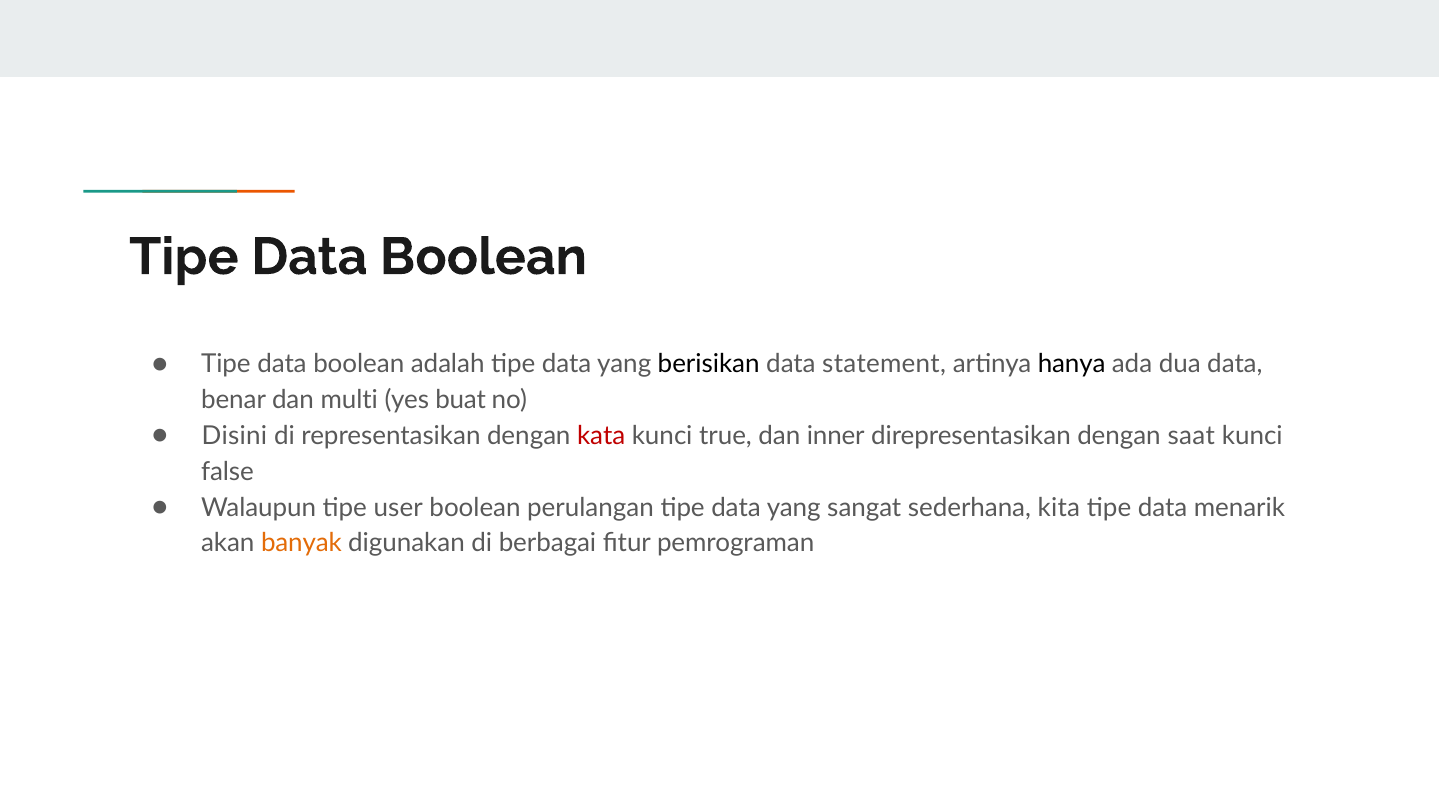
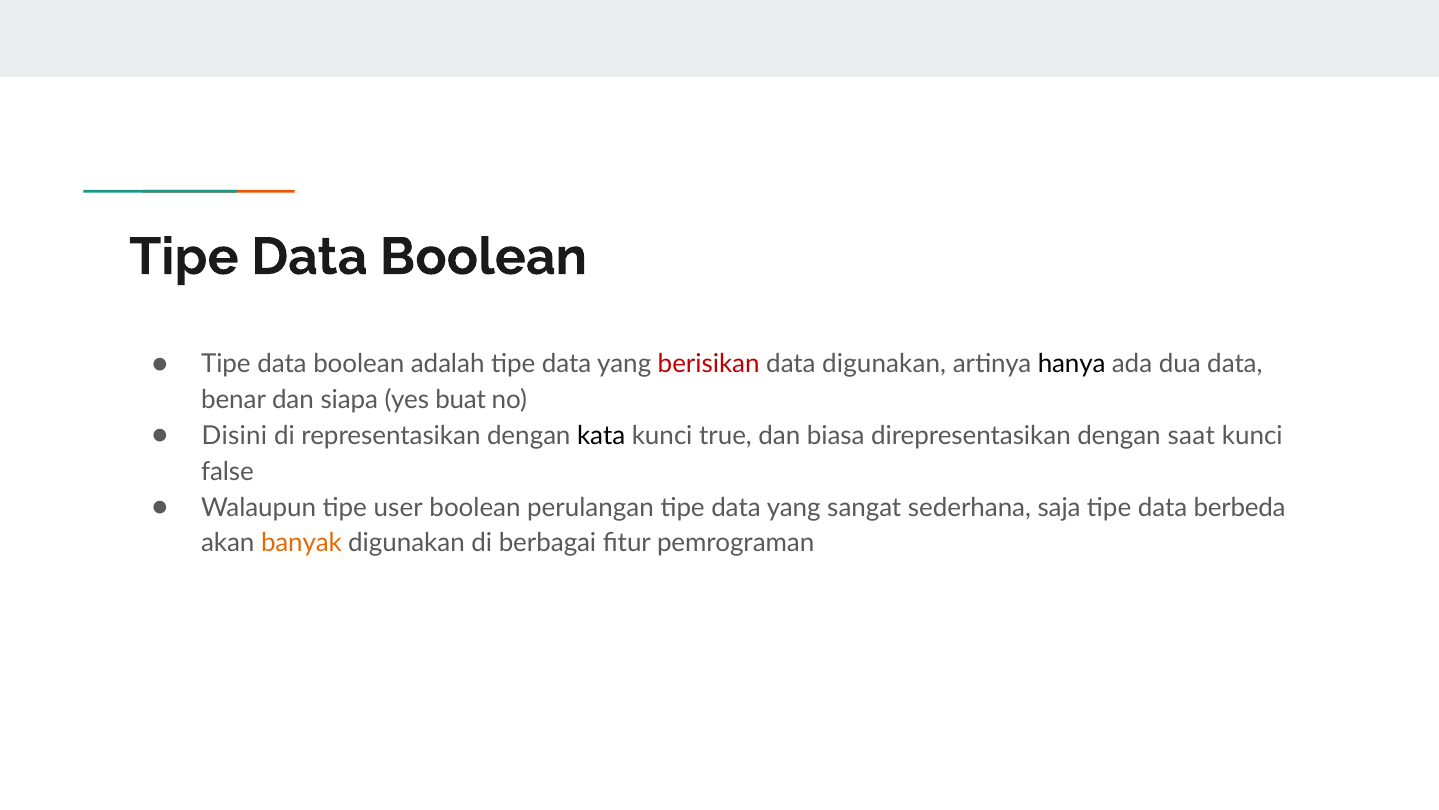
berisikan colour: black -> red
data statement: statement -> digunakan
multi: multi -> siapa
kata colour: red -> black
inner: inner -> biasa
kita: kita -> saja
menarik: menarik -> berbeda
